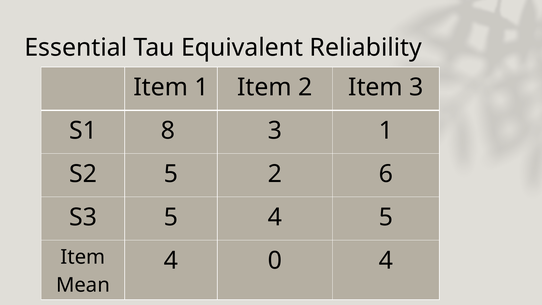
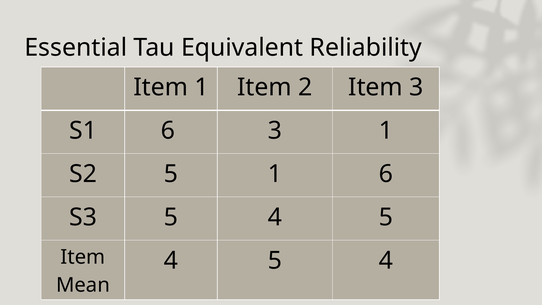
S1 8: 8 -> 6
5 2: 2 -> 1
0 at (275, 260): 0 -> 5
